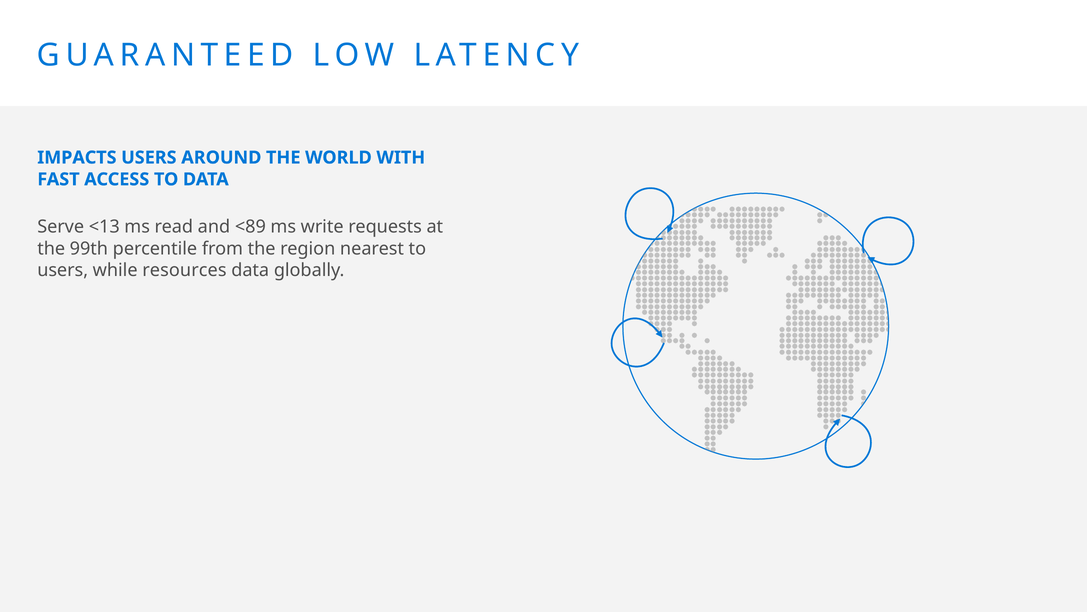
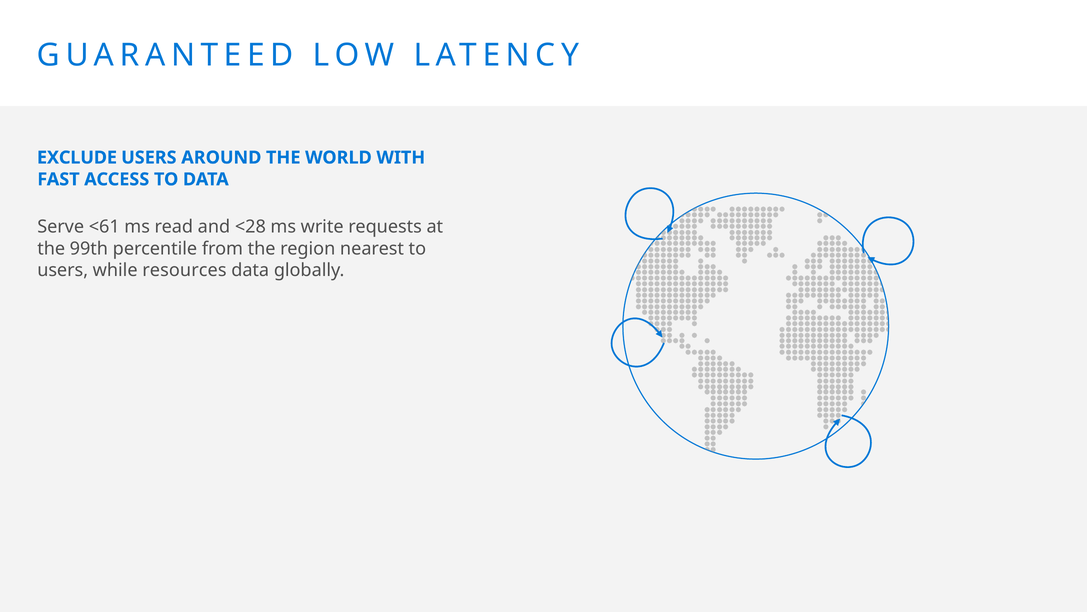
IMPACTS: IMPACTS -> EXCLUDE
<13: <13 -> <61
<89: <89 -> <28
